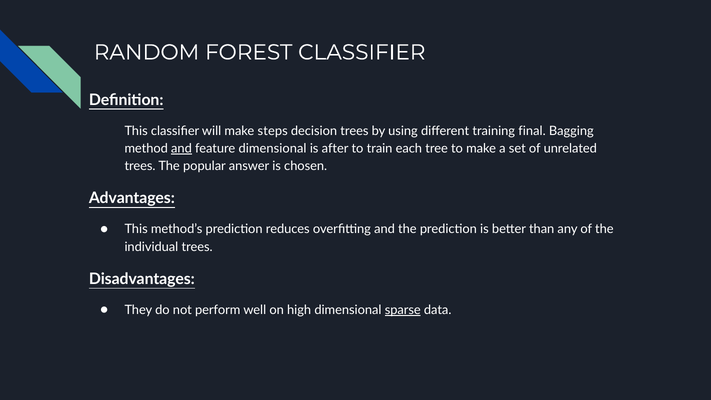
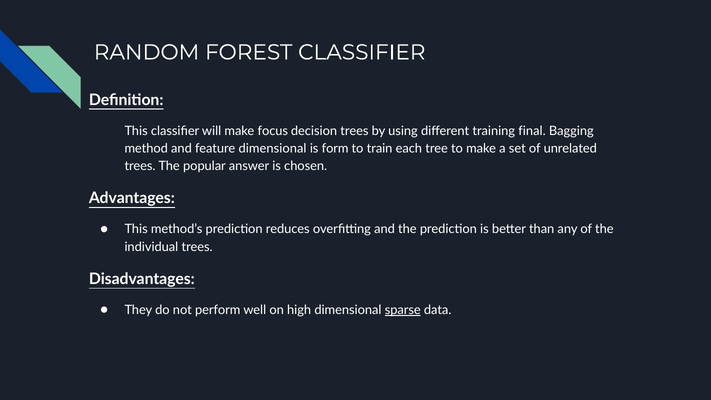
steps: steps -> focus
and at (181, 149) underline: present -> none
after: after -> form
